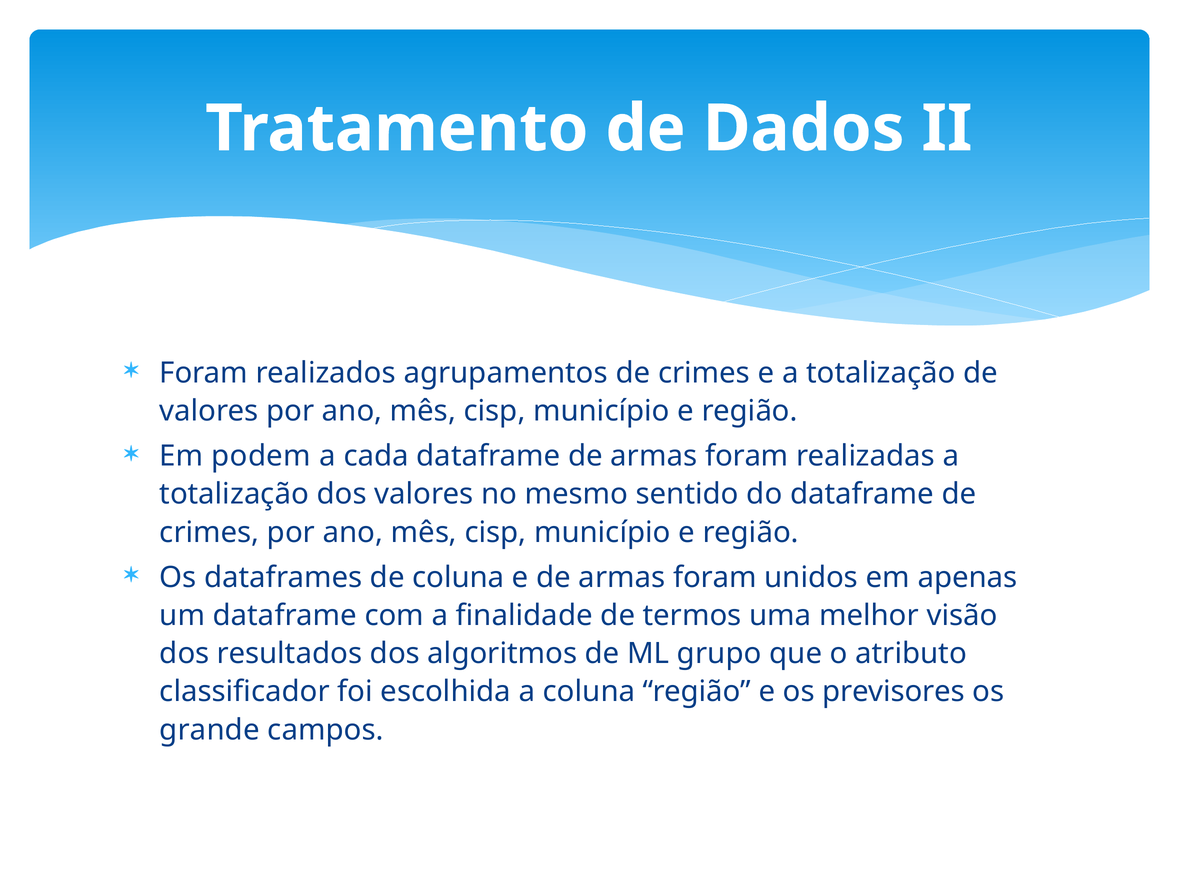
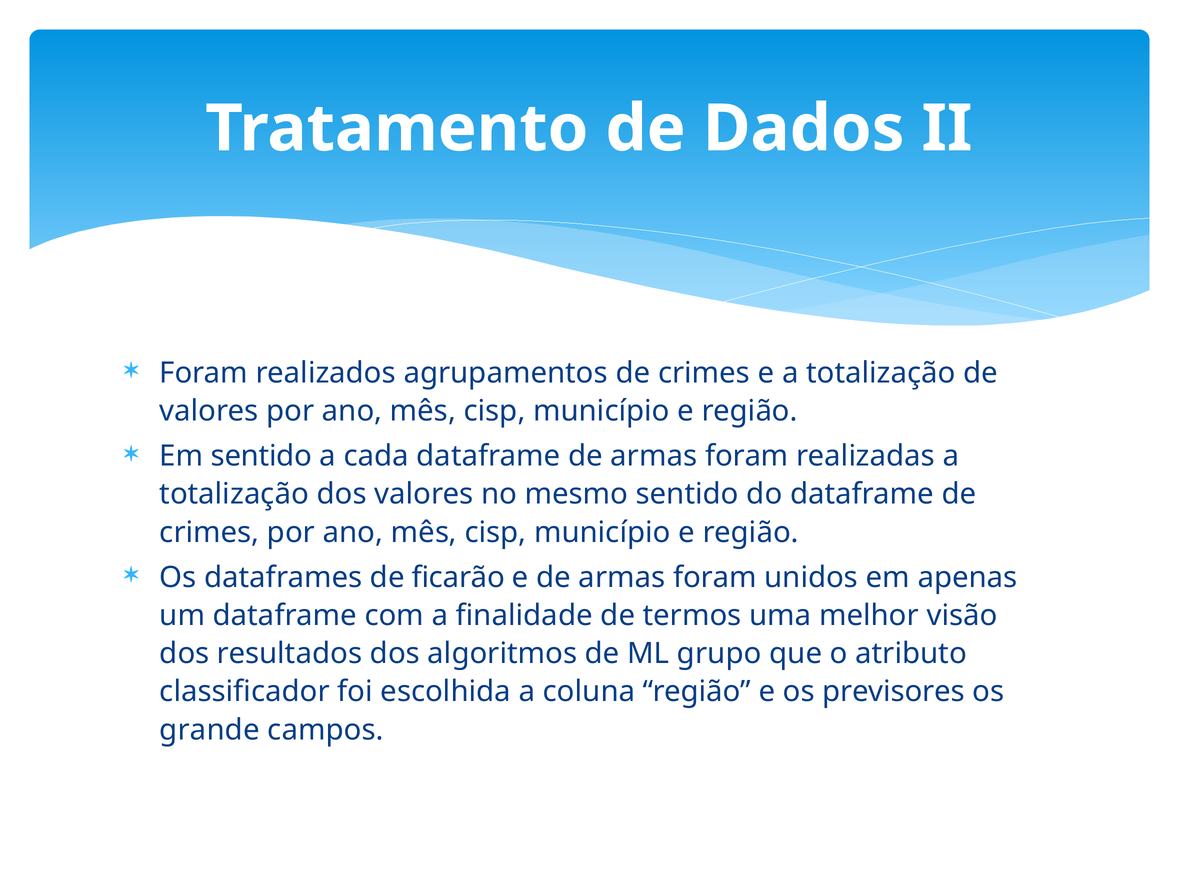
Em podem: podem -> sentido
de coluna: coluna -> ficarão
